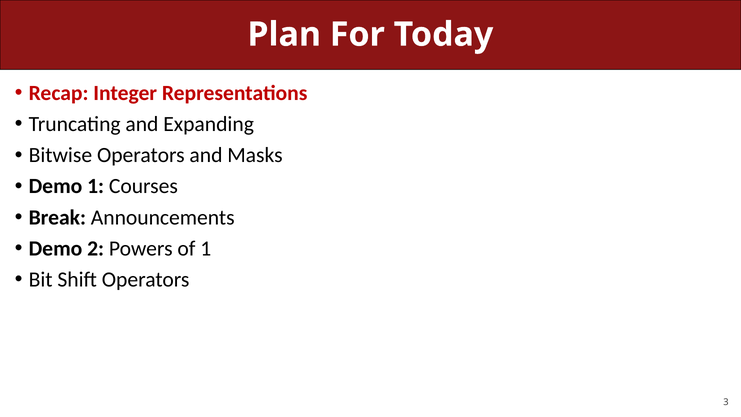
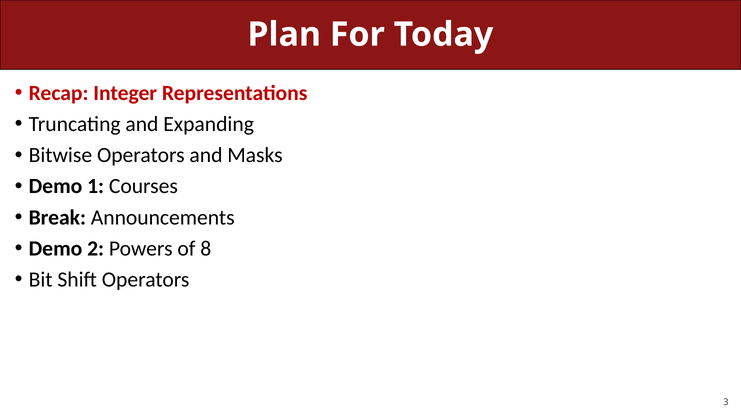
of 1: 1 -> 8
